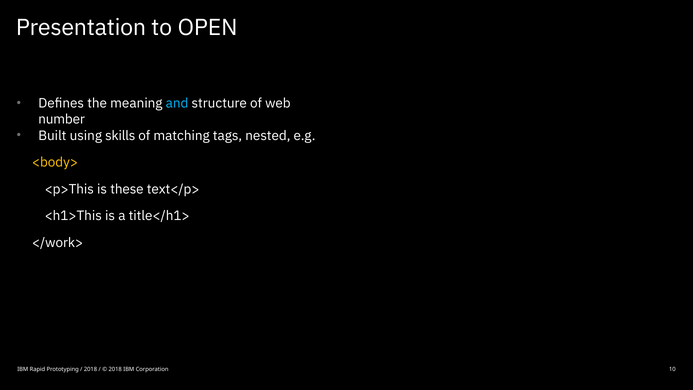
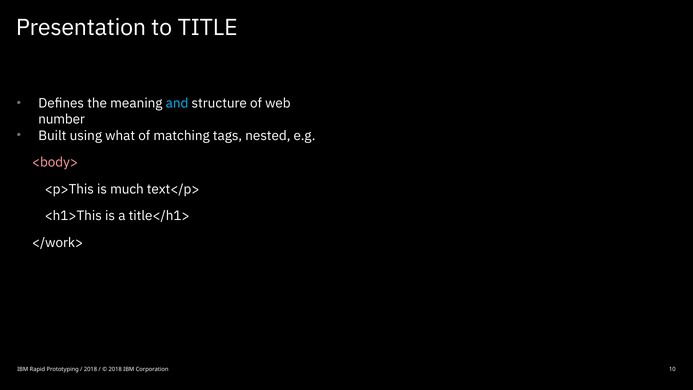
OPEN: OPEN -> TITLE
skills: skills -> what
<body> colour: yellow -> pink
these: these -> much
